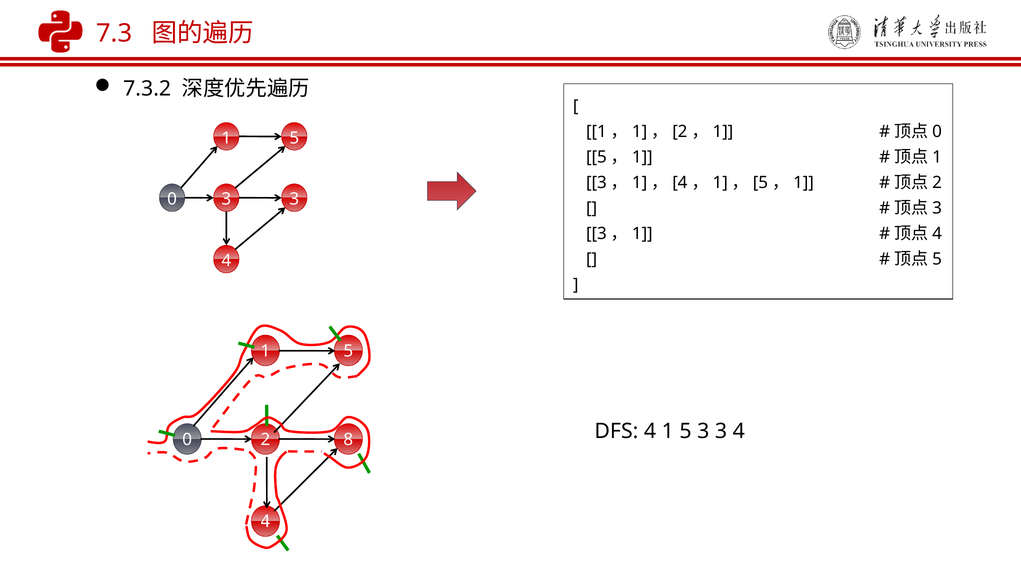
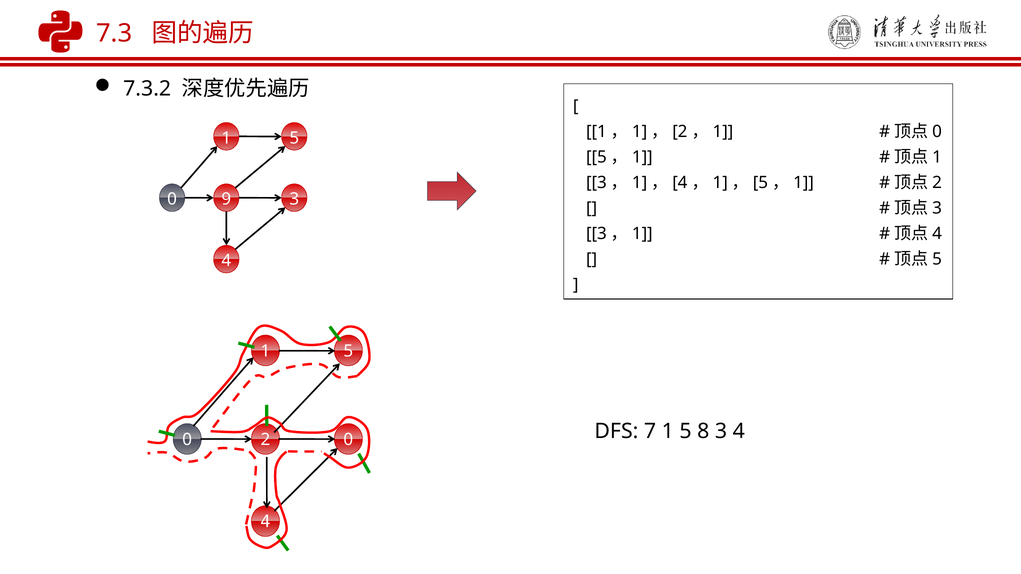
0 3: 3 -> 9
DFS 4: 4 -> 7
5 3: 3 -> 8
2 8: 8 -> 0
